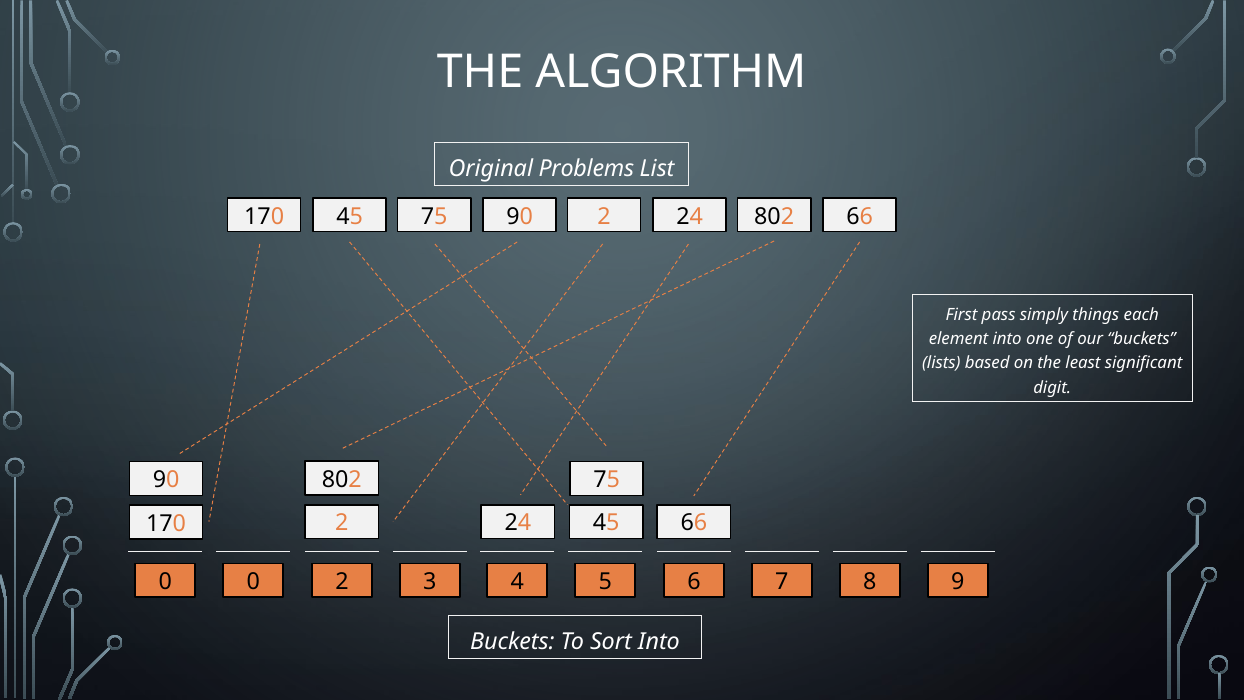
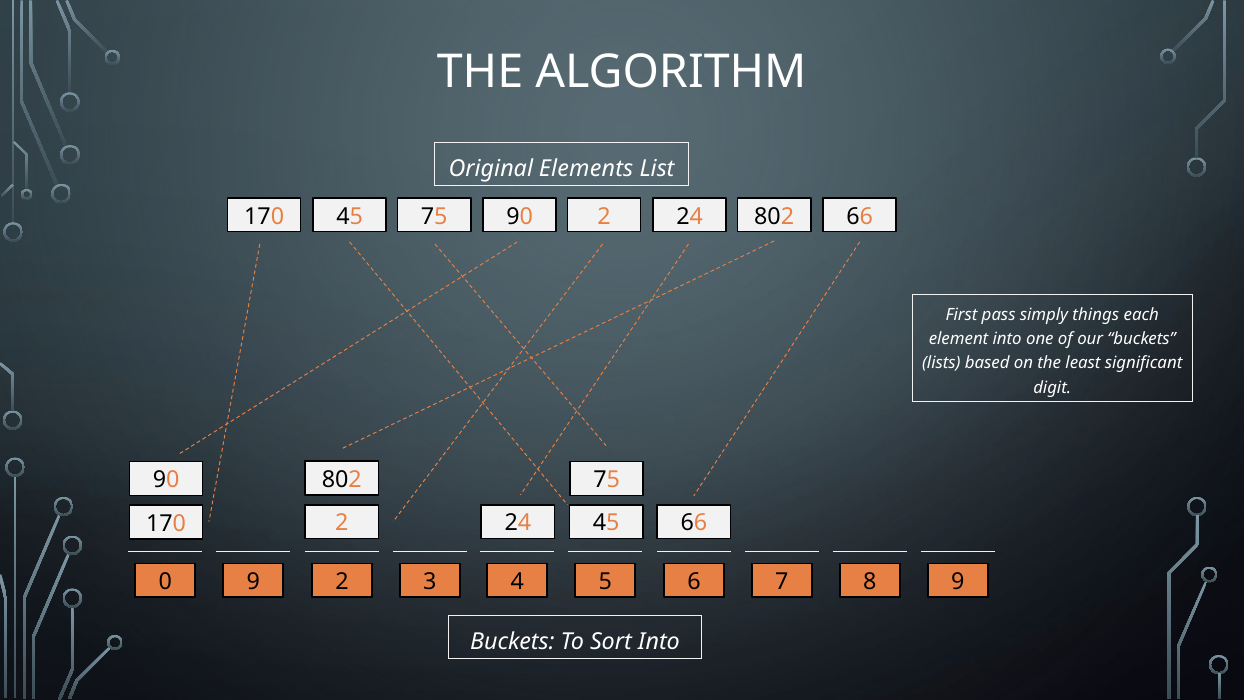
Problems: Problems -> Elements
0 0: 0 -> 9
